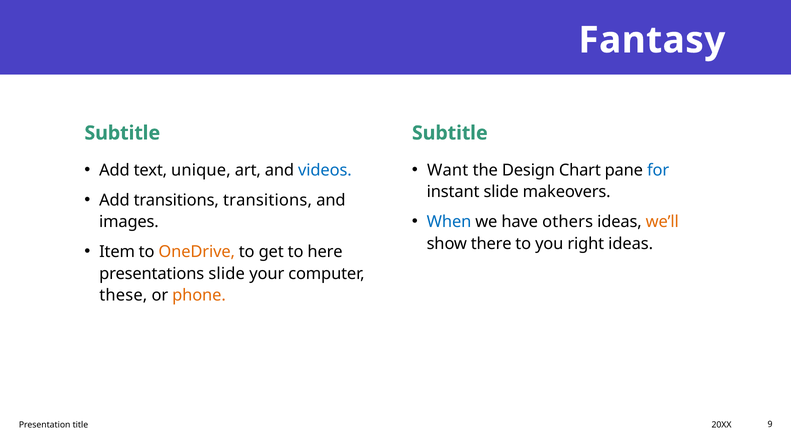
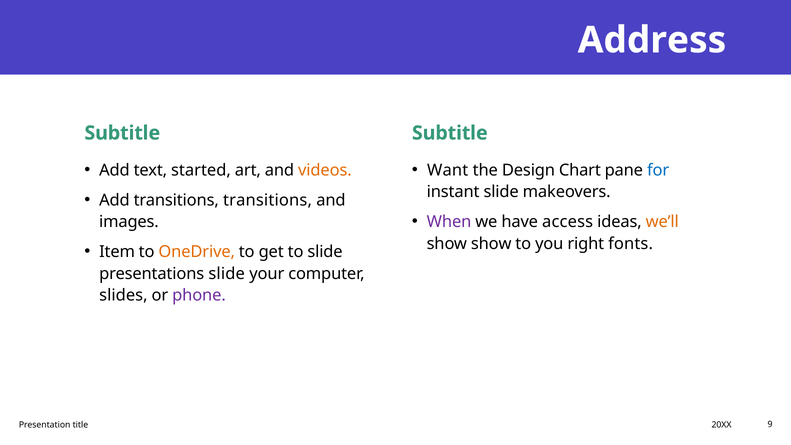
Fantasy: Fantasy -> Address
unique: unique -> started
videos colour: blue -> orange
When colour: blue -> purple
others: others -> access
show there: there -> show
right ideas: ideas -> fonts
to here: here -> slide
these: these -> slides
phone colour: orange -> purple
